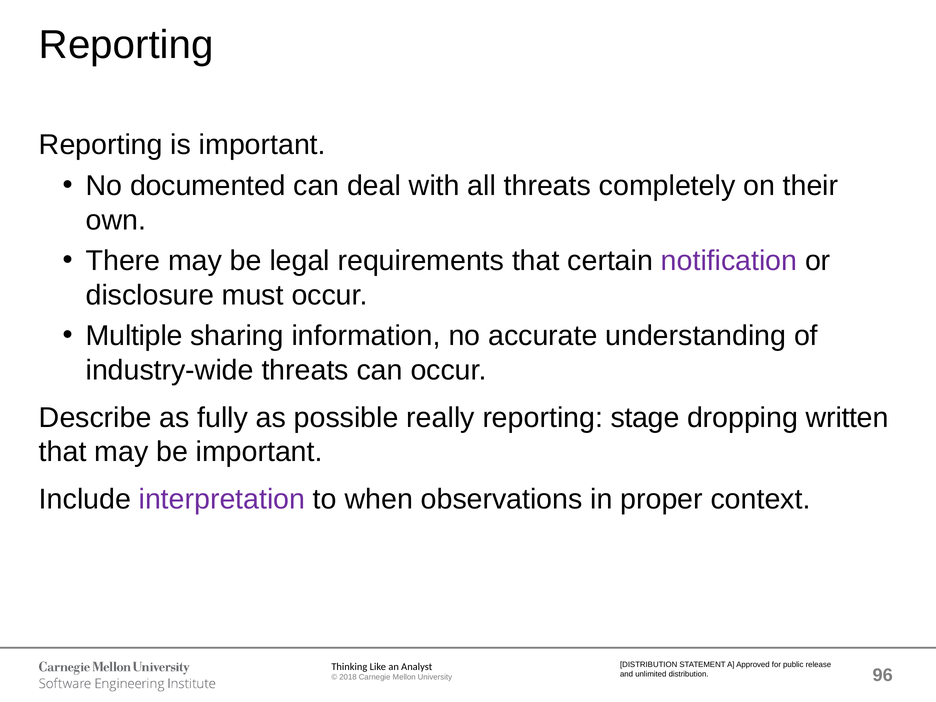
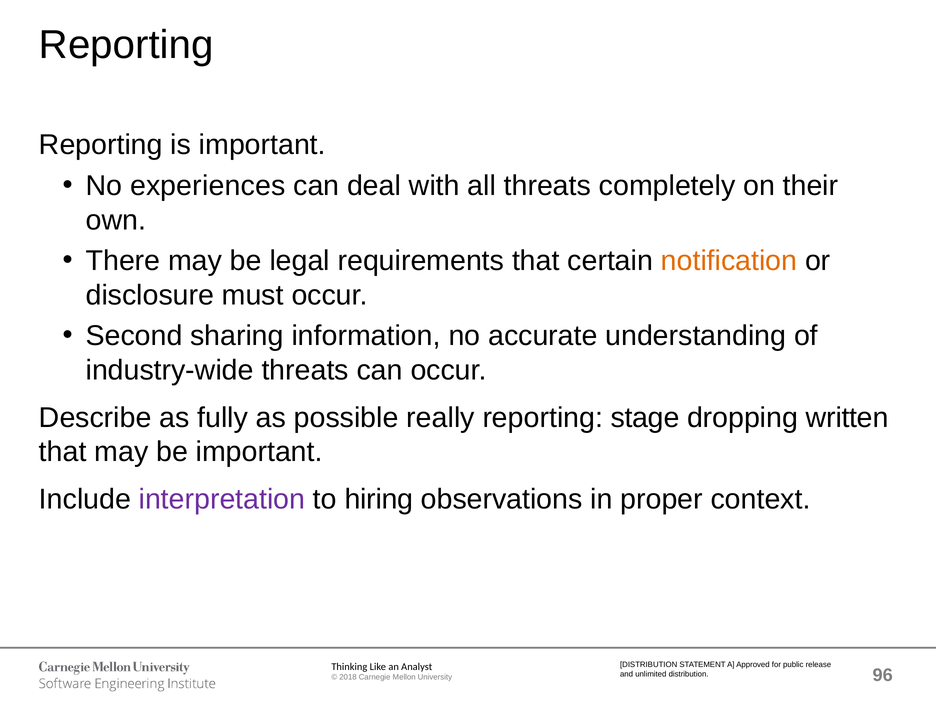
documented: documented -> experiences
notification colour: purple -> orange
Multiple: Multiple -> Second
when: when -> hiring
